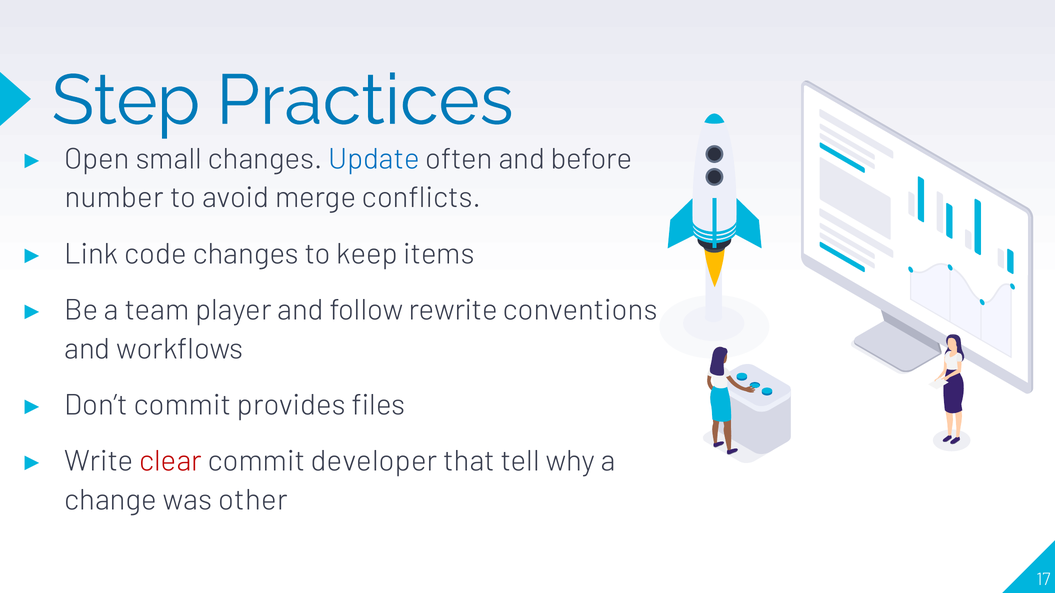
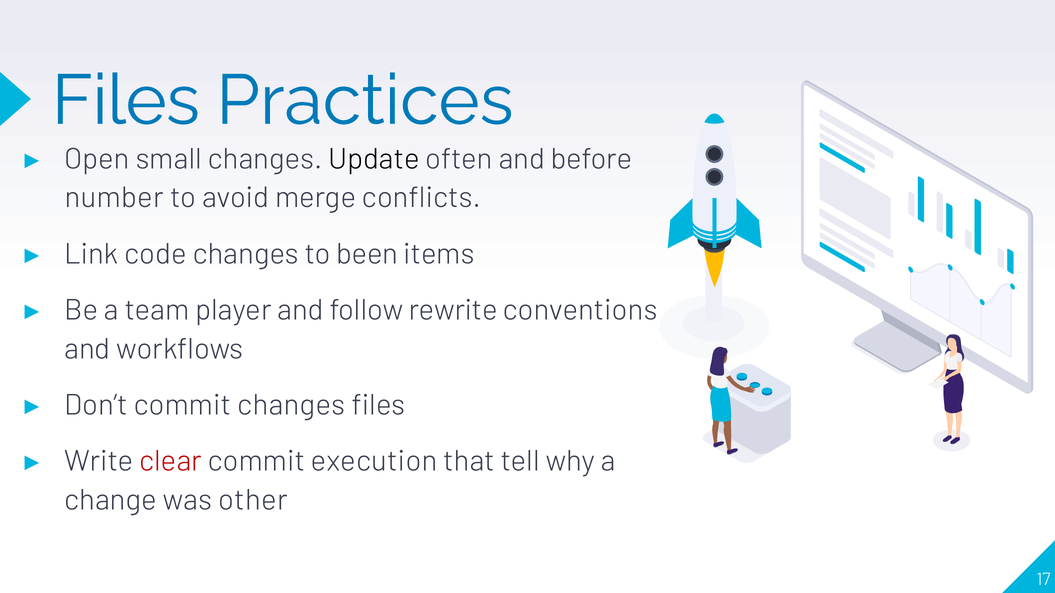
Step at (126, 101): Step -> Files
Update colour: blue -> black
keep: keep -> been
commit provides: provides -> changes
developer: developer -> execution
